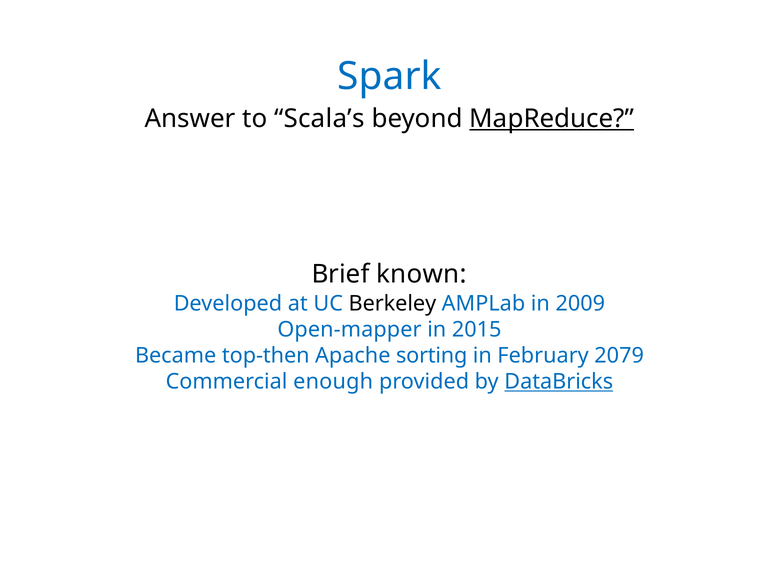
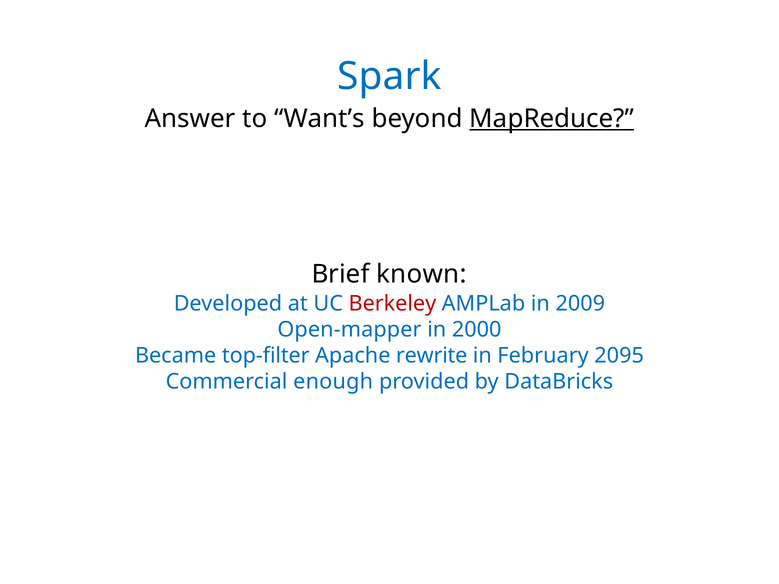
Scala’s: Scala’s -> Want’s
Berkeley colour: black -> red
2015: 2015 -> 2000
top-then: top-then -> top-filter
sorting: sorting -> rewrite
2079: 2079 -> 2095
DataBricks underline: present -> none
